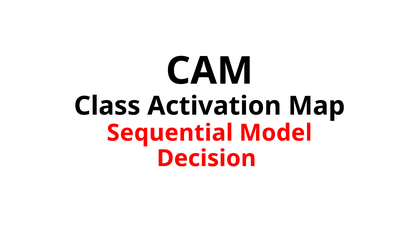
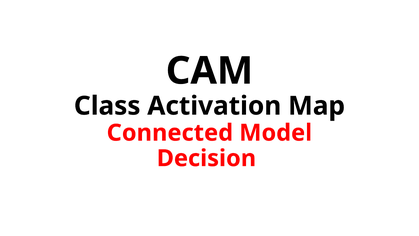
Sequential: Sequential -> Connected
